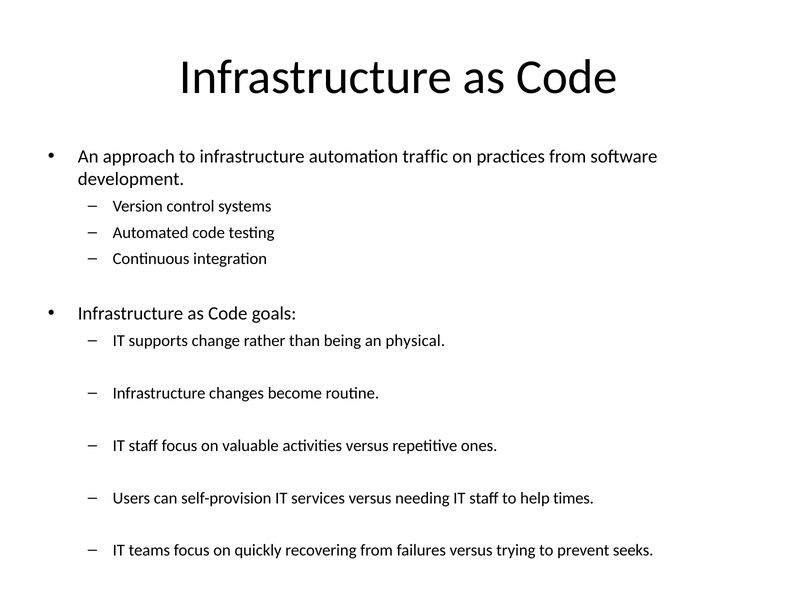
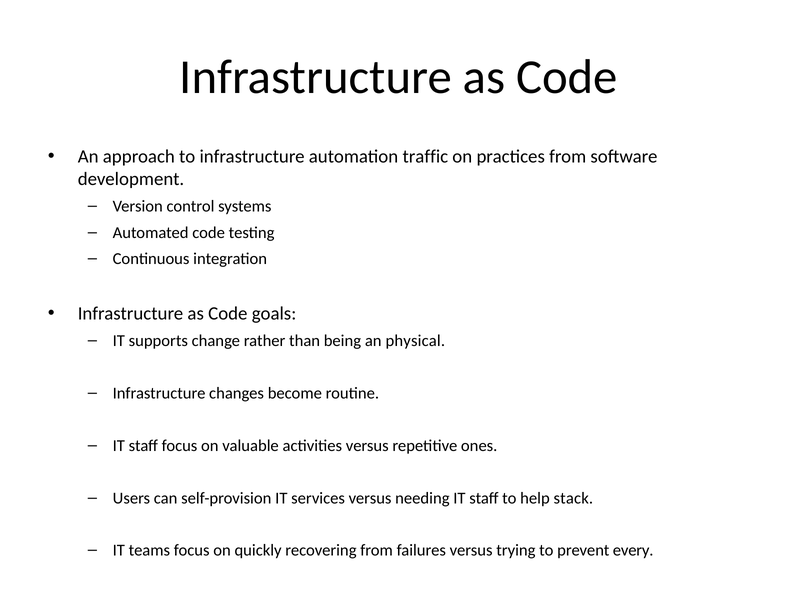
times: times -> stack
seeks: seeks -> every
